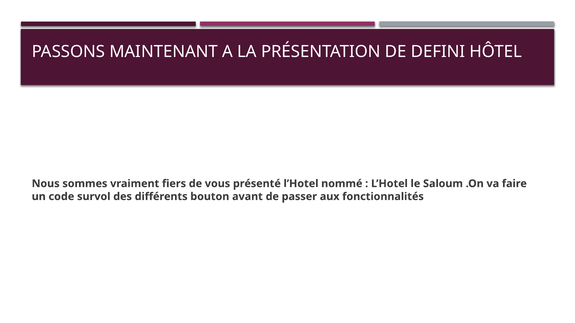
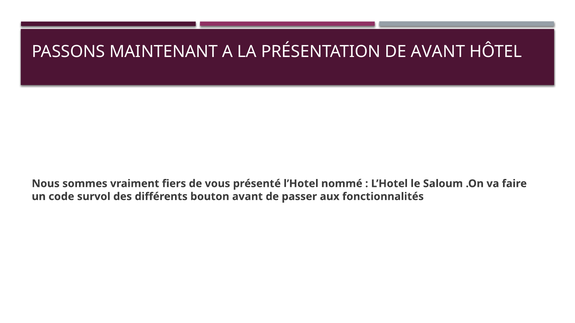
DE DEFINI: DEFINI -> AVANT
